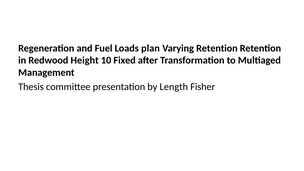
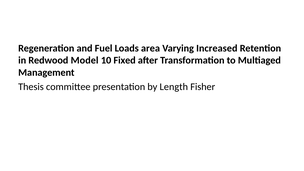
plan: plan -> area
Varying Retention: Retention -> Increased
Height: Height -> Model
